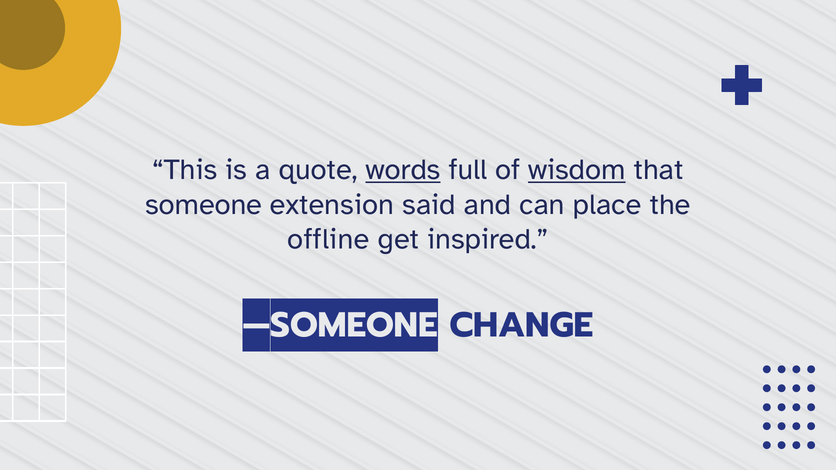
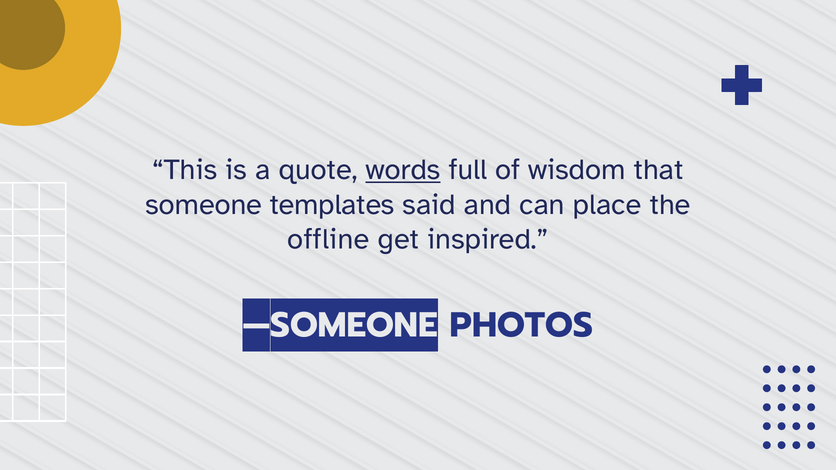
wisdom underline: present -> none
extension: extension -> templates
CHANGE: CHANGE -> PHOTOS
